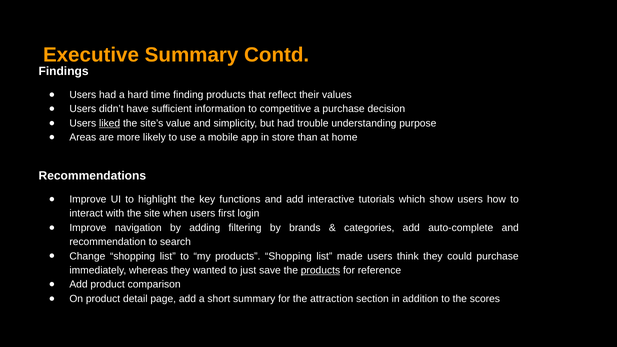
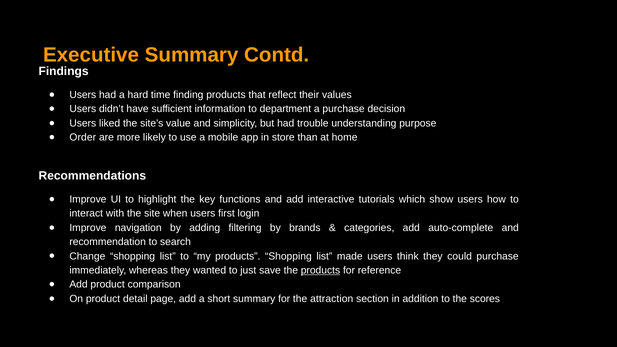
competitive: competitive -> department
liked underline: present -> none
Areas: Areas -> Order
